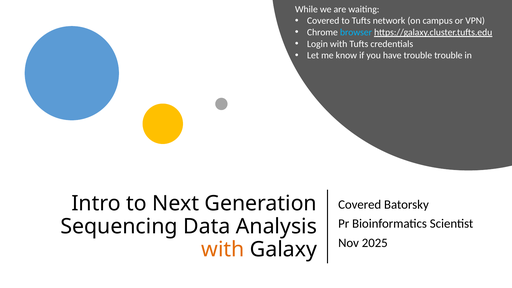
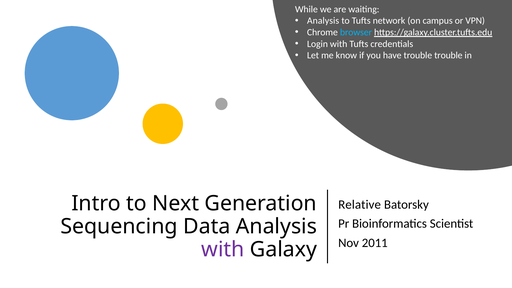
Covered at (323, 21): Covered -> Analysis
Covered at (360, 205): Covered -> Relative
2025: 2025 -> 2011
with at (223, 249) colour: orange -> purple
